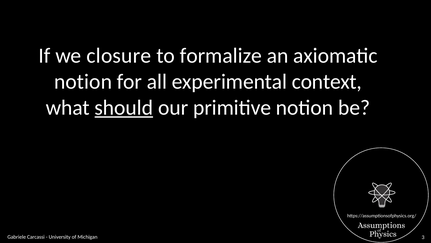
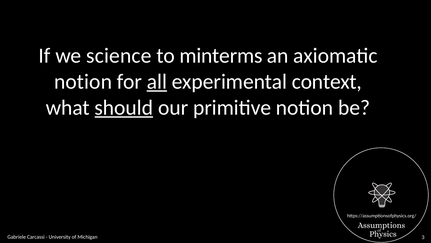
closure: closure -> science
formalize: formalize -> minterms
all underline: none -> present
